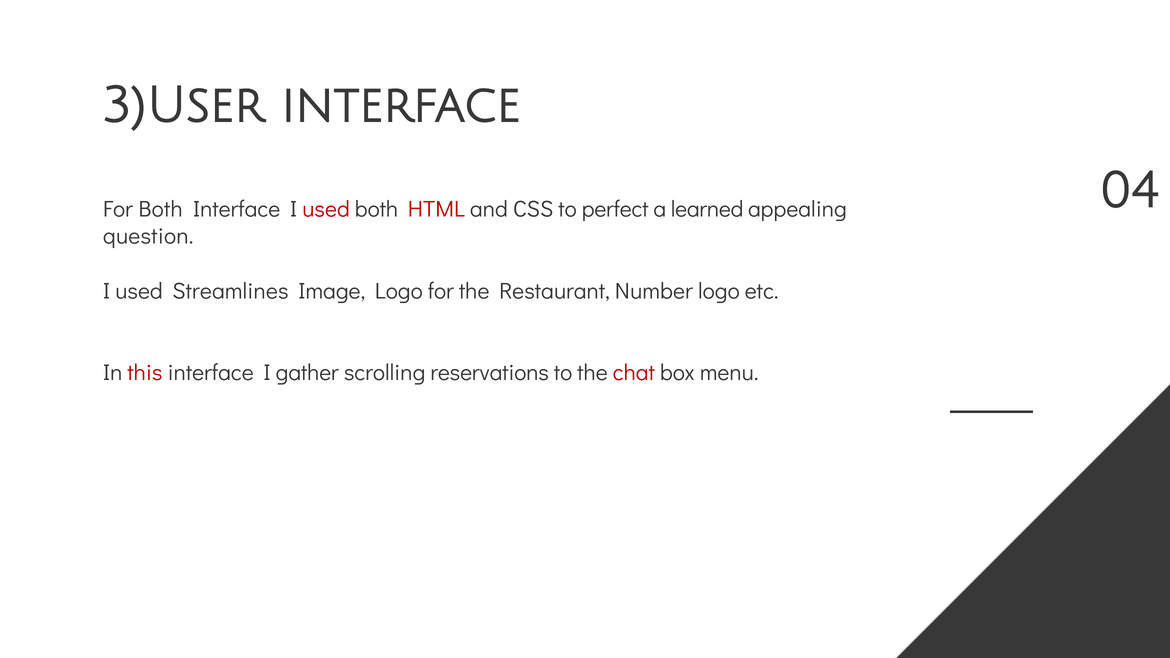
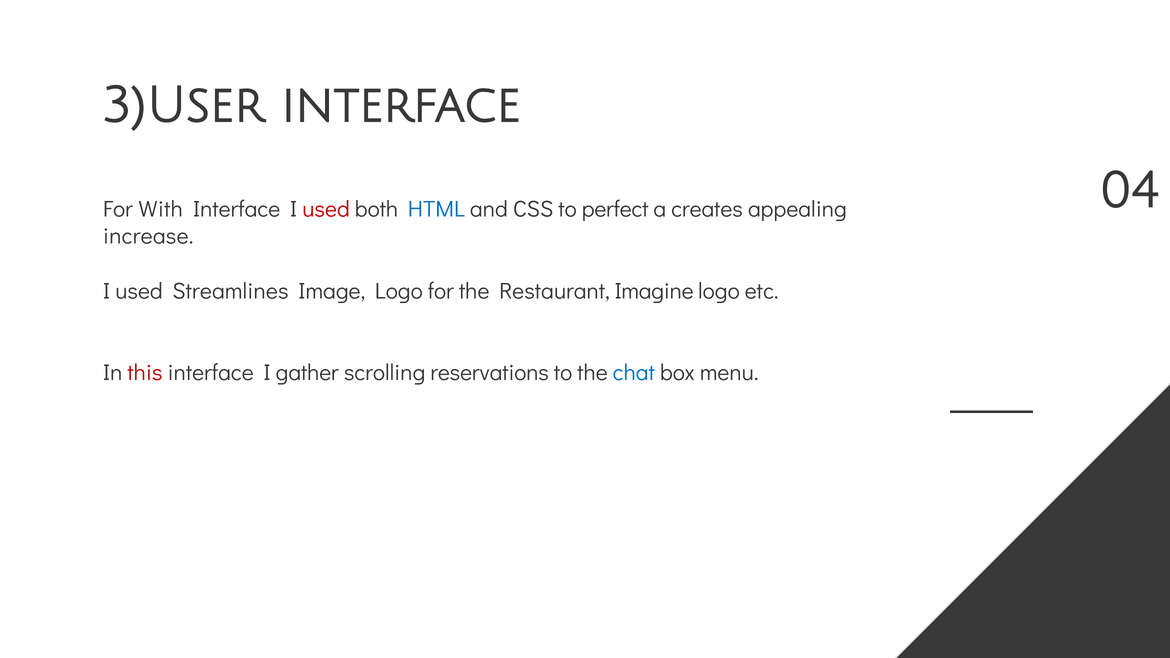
For Both: Both -> With
HTML colour: red -> blue
learned: learned -> creates
question: question -> increase
Number: Number -> Imagine
chat colour: red -> blue
